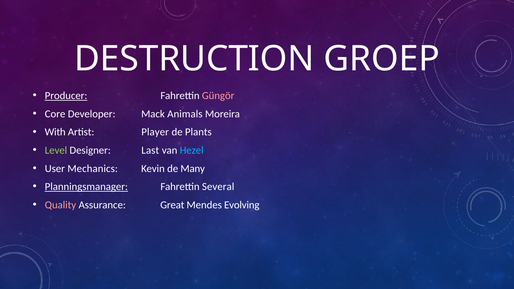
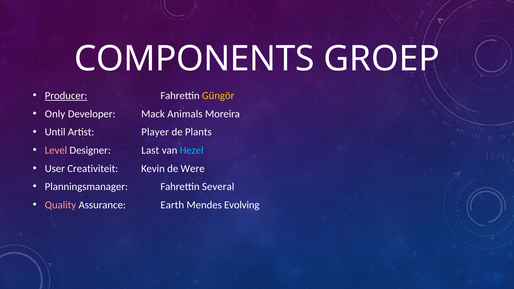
DESTRUCTION: DESTRUCTION -> COMPONENTS
Güngör colour: pink -> yellow
Core: Core -> Only
With: With -> Until
Level colour: light green -> pink
Mechanics: Mechanics -> Creativiteit
Many: Many -> Were
Planningsmanager underline: present -> none
Great: Great -> Earth
